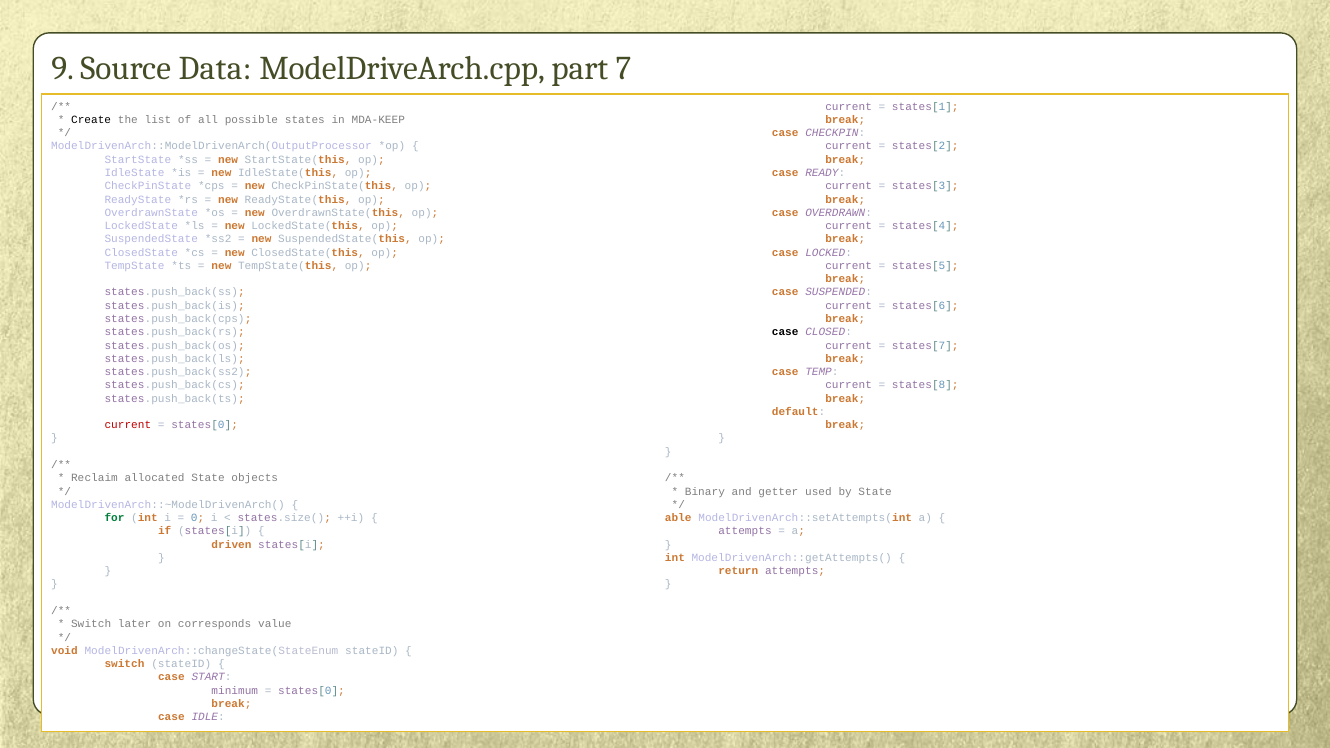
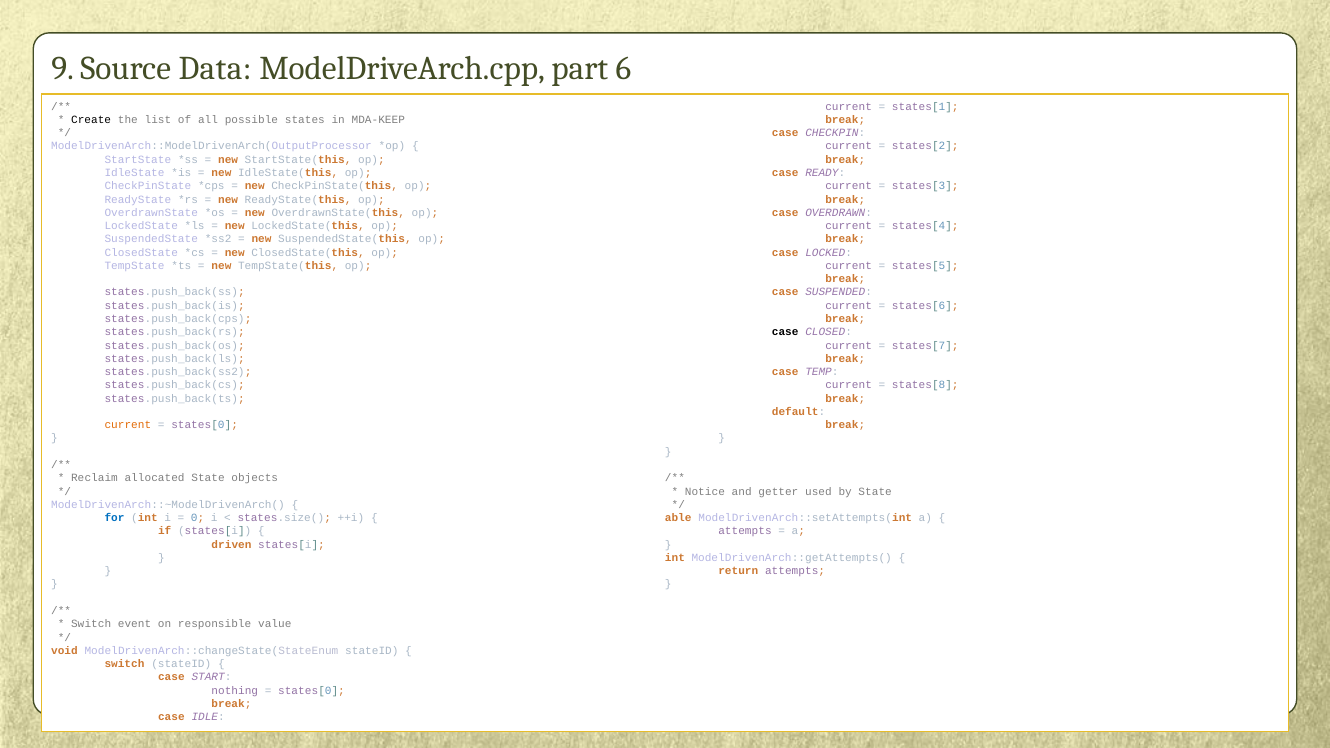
7: 7 -> 6
current at (128, 425) colour: red -> orange
Binary: Binary -> Notice
for colour: green -> blue
later: later -> event
corresponds: corresponds -> responsible
minimum: minimum -> nothing
